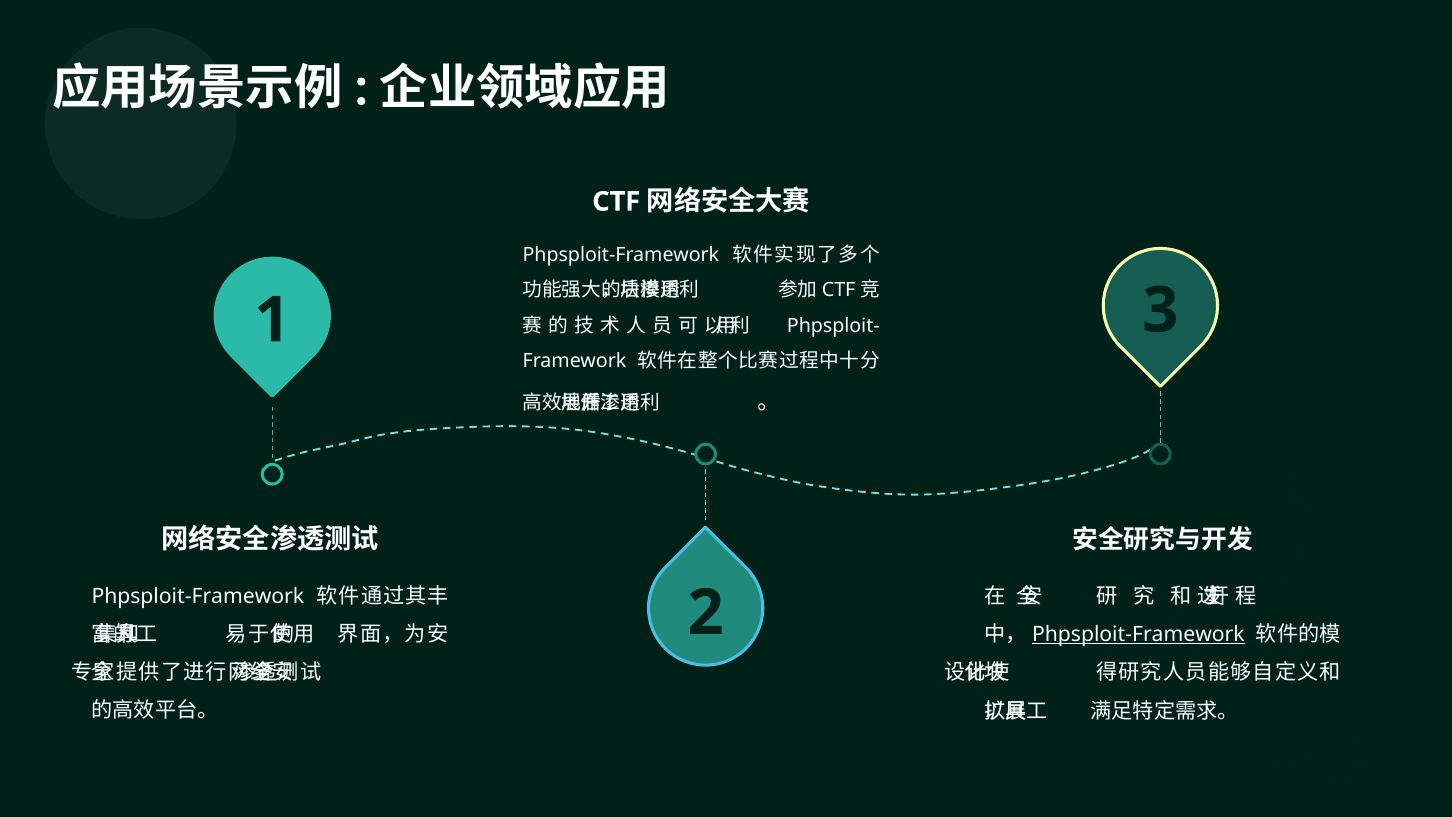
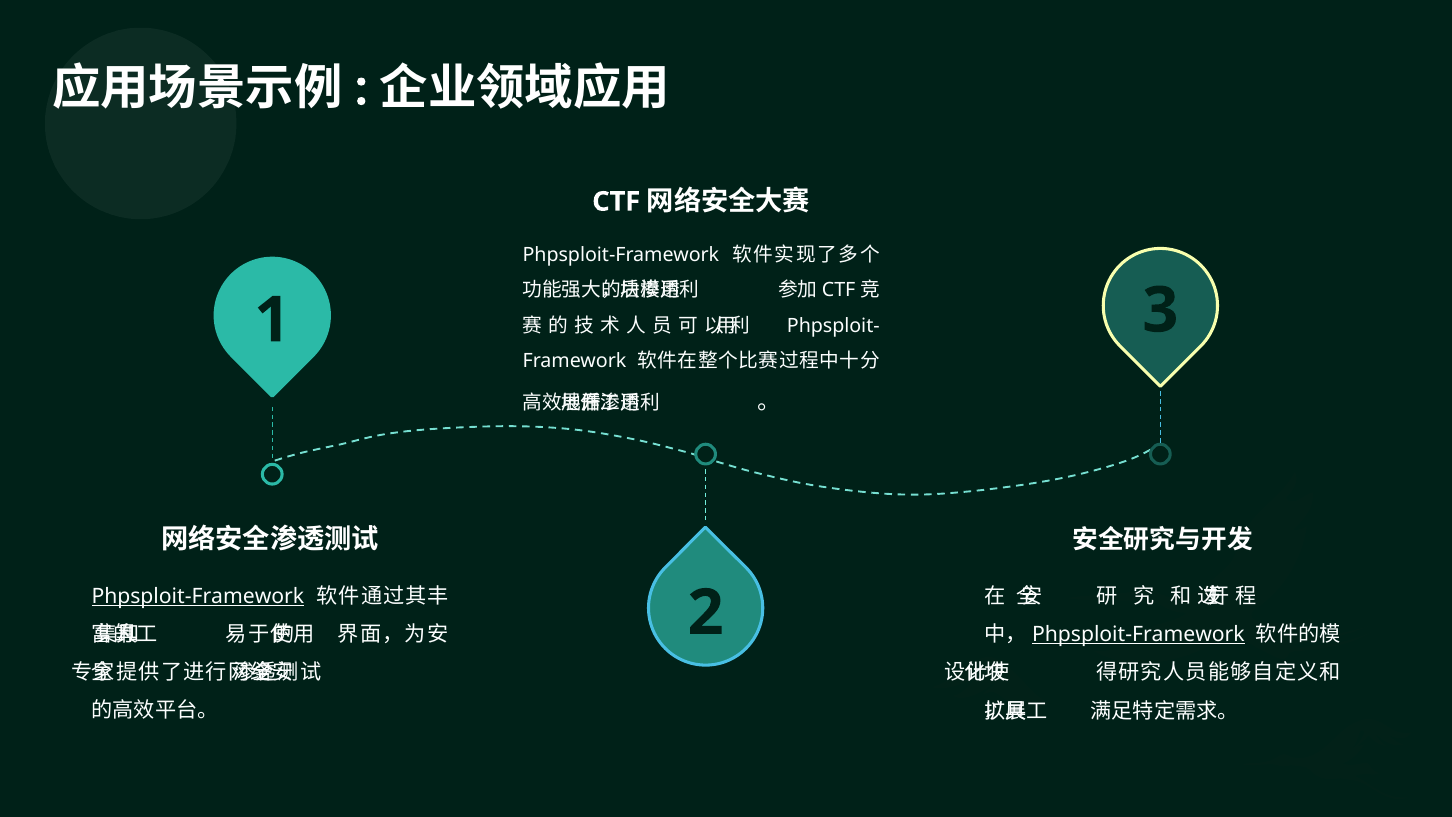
Phpsploit-Framework at (198, 596) underline: none -> present
